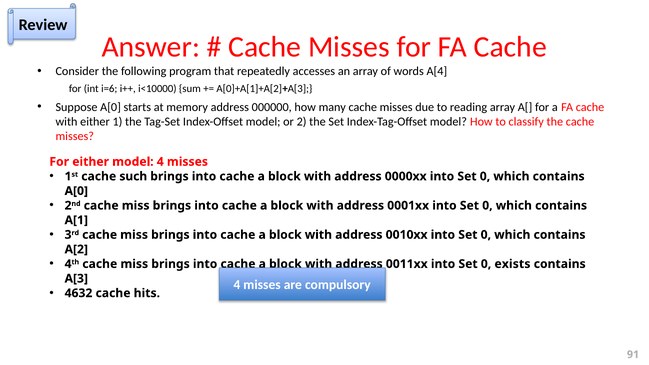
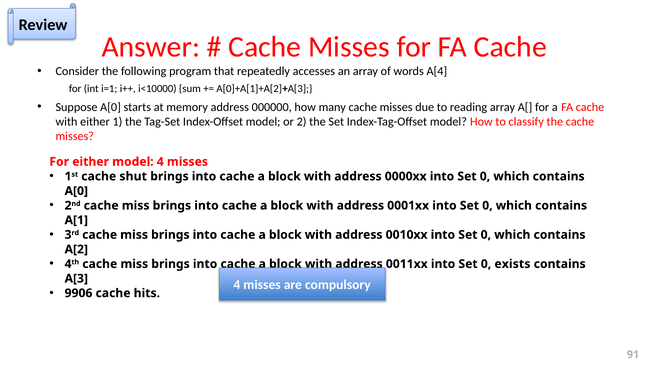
i=6: i=6 -> i=1
such: such -> shut
4632: 4632 -> 9906
